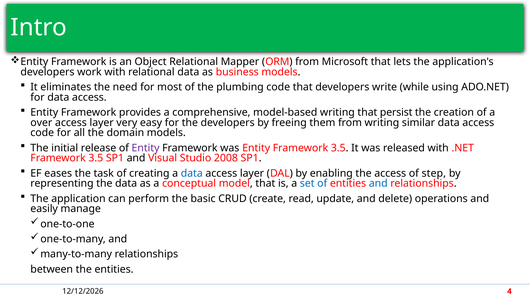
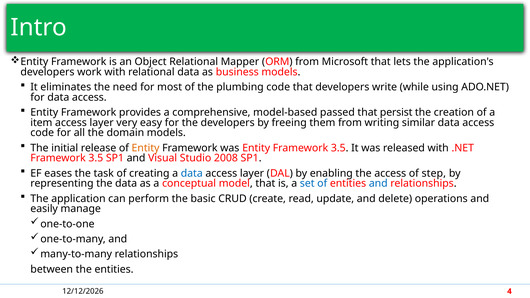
model-based writing: writing -> passed
over: over -> item
Entity at (146, 148) colour: purple -> orange
